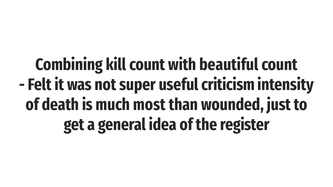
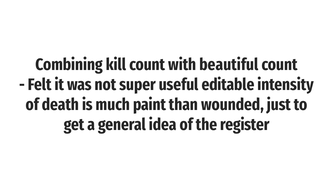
criticism: criticism -> editable
most: most -> paint
